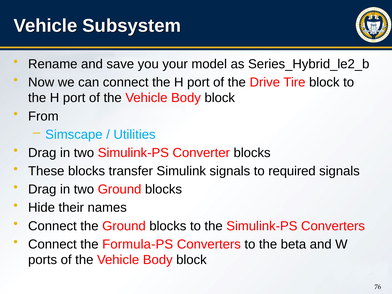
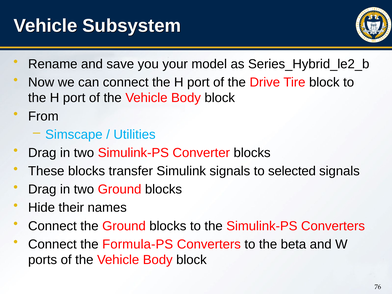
required: required -> selected
